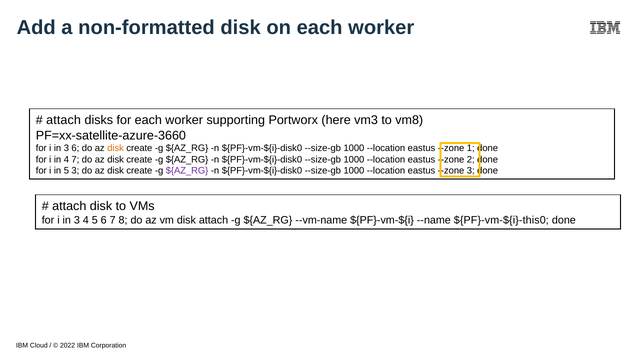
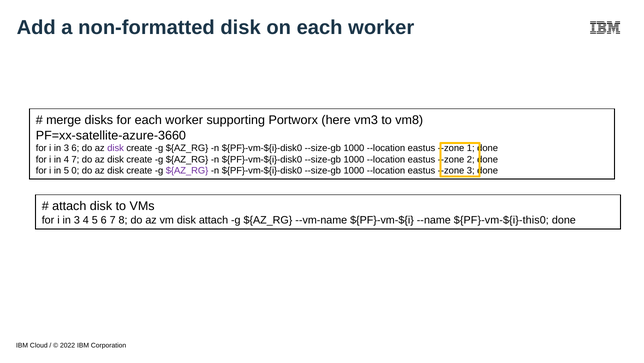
attach at (64, 120): attach -> merge
disk at (116, 148) colour: orange -> purple
5 3: 3 -> 0
